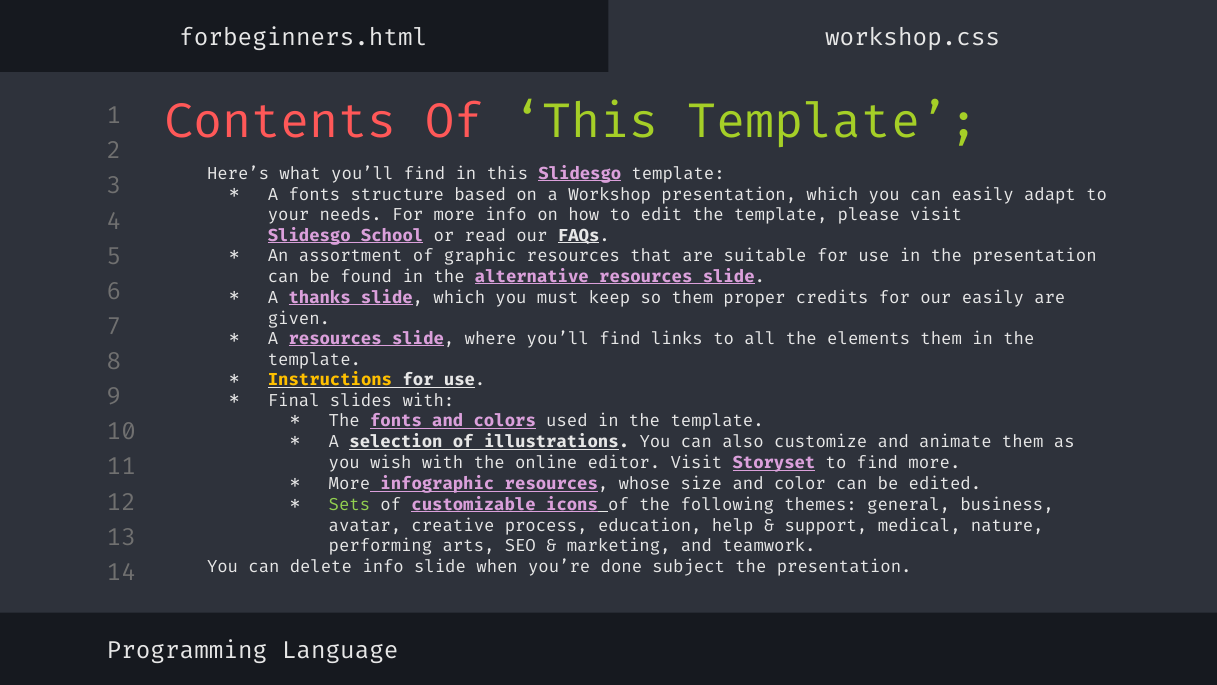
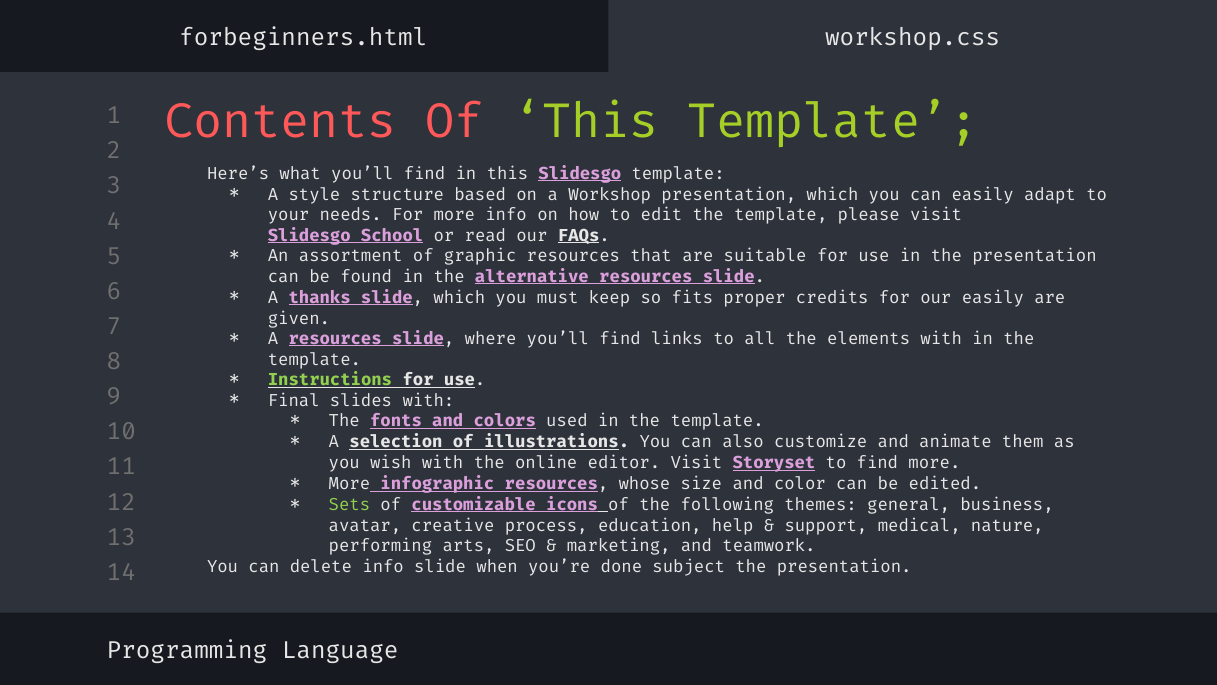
A fonts: fonts -> style
so them: them -> fits
elements them: them -> with
Instructions colour: yellow -> light green
